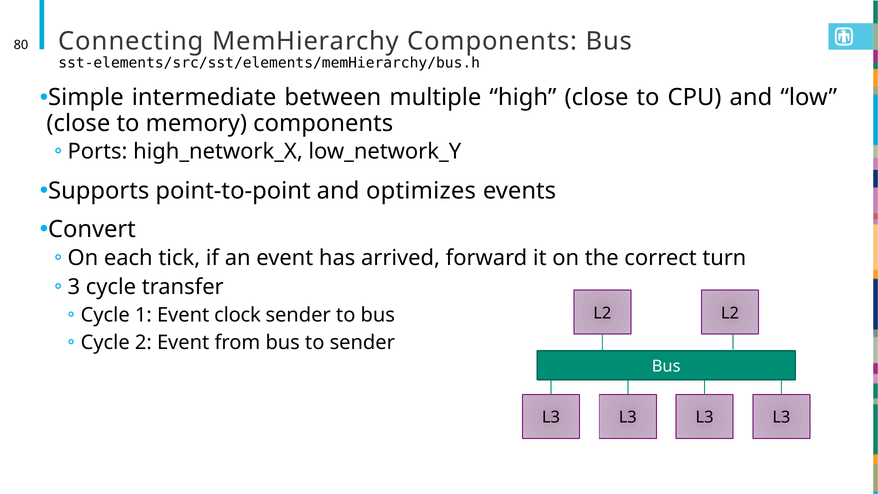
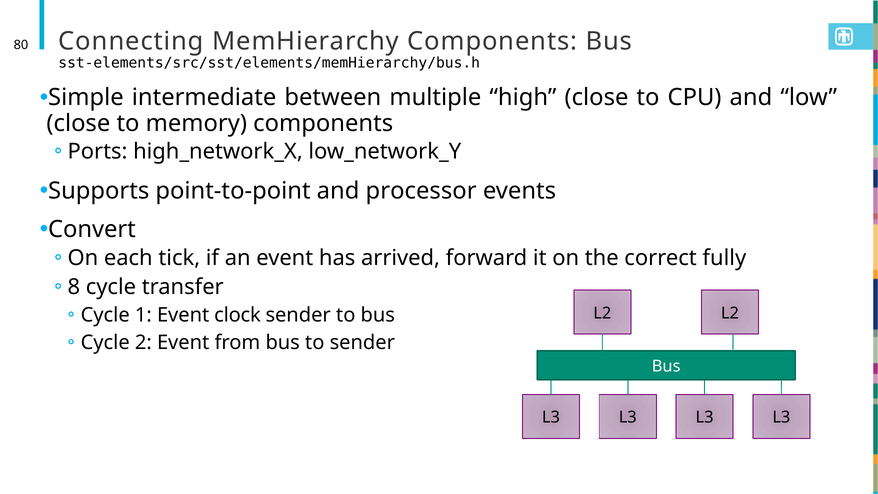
optimizes: optimizes -> processor
turn: turn -> fully
3: 3 -> 8
